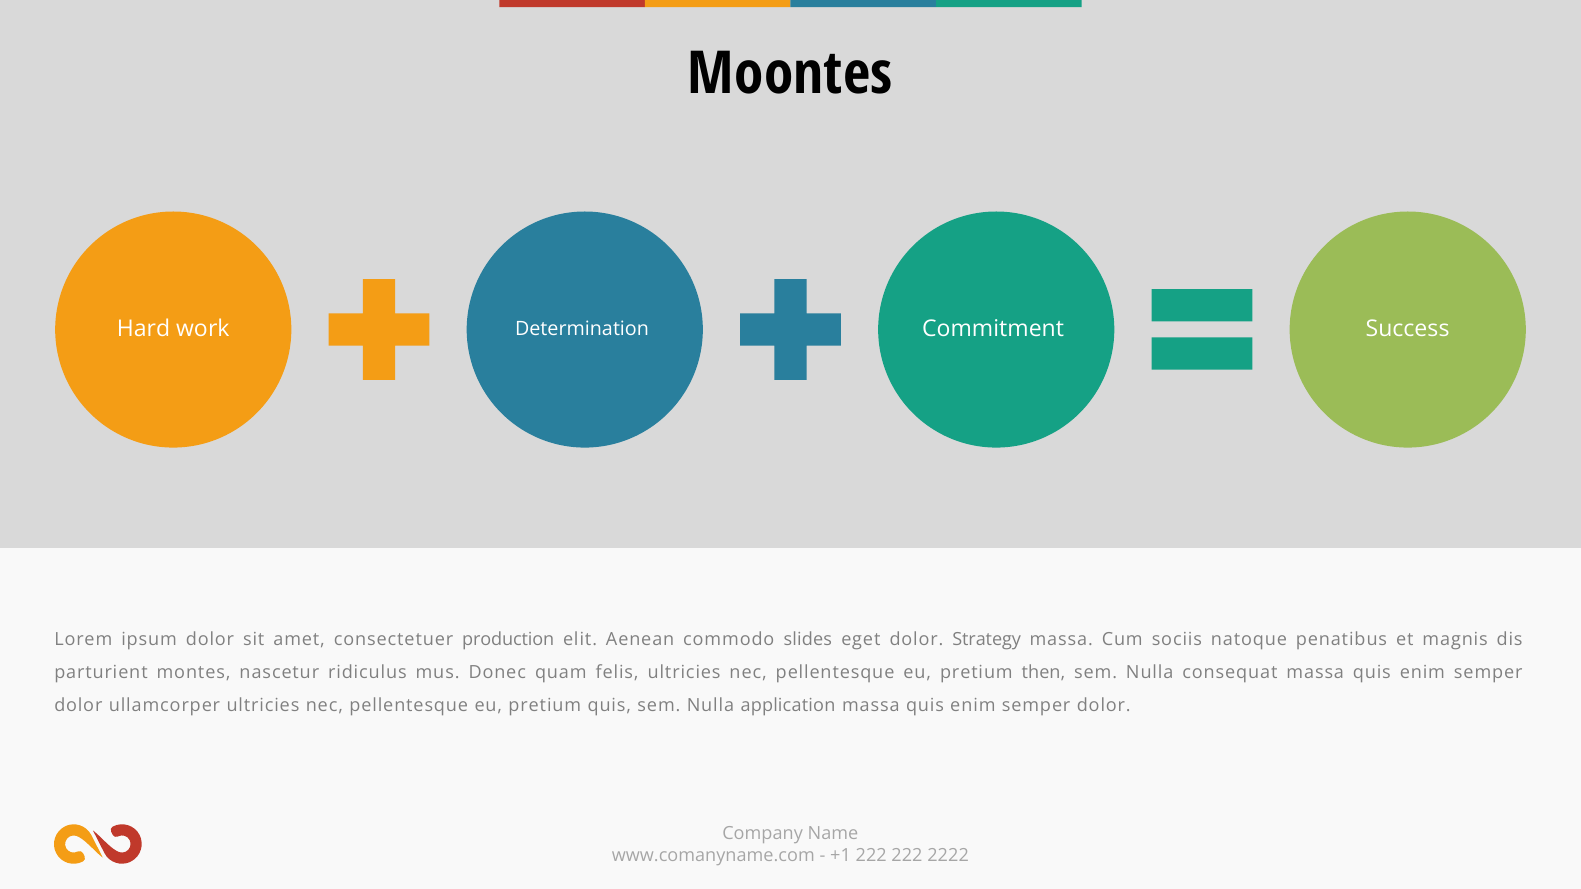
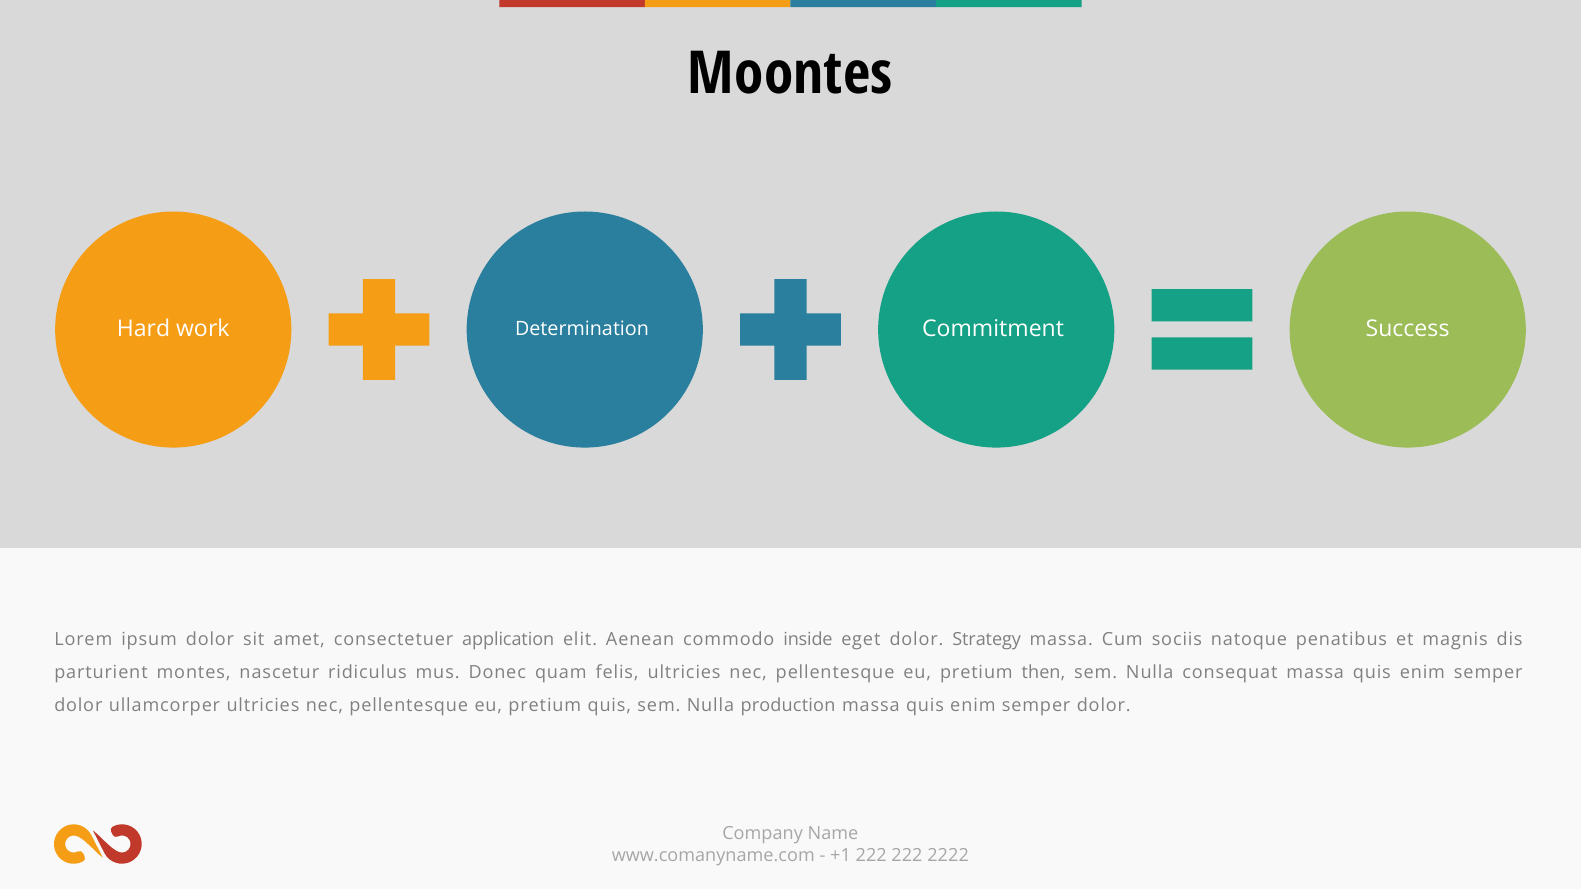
production: production -> application
slides: slides -> inside
application: application -> production
